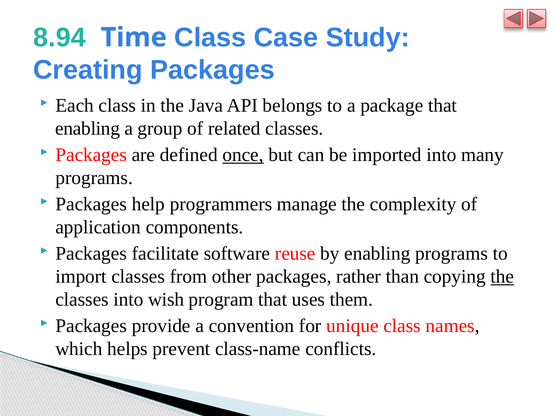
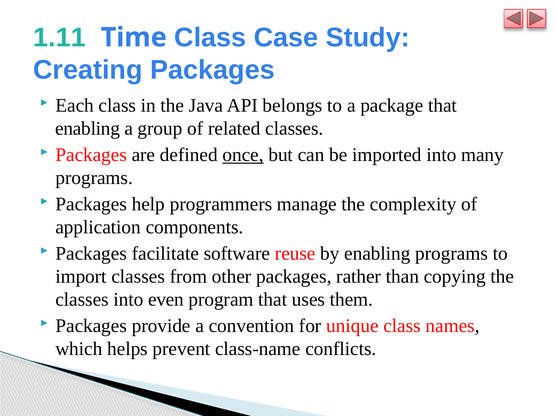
8.94: 8.94 -> 1.11
the at (502, 277) underline: present -> none
wish: wish -> even
